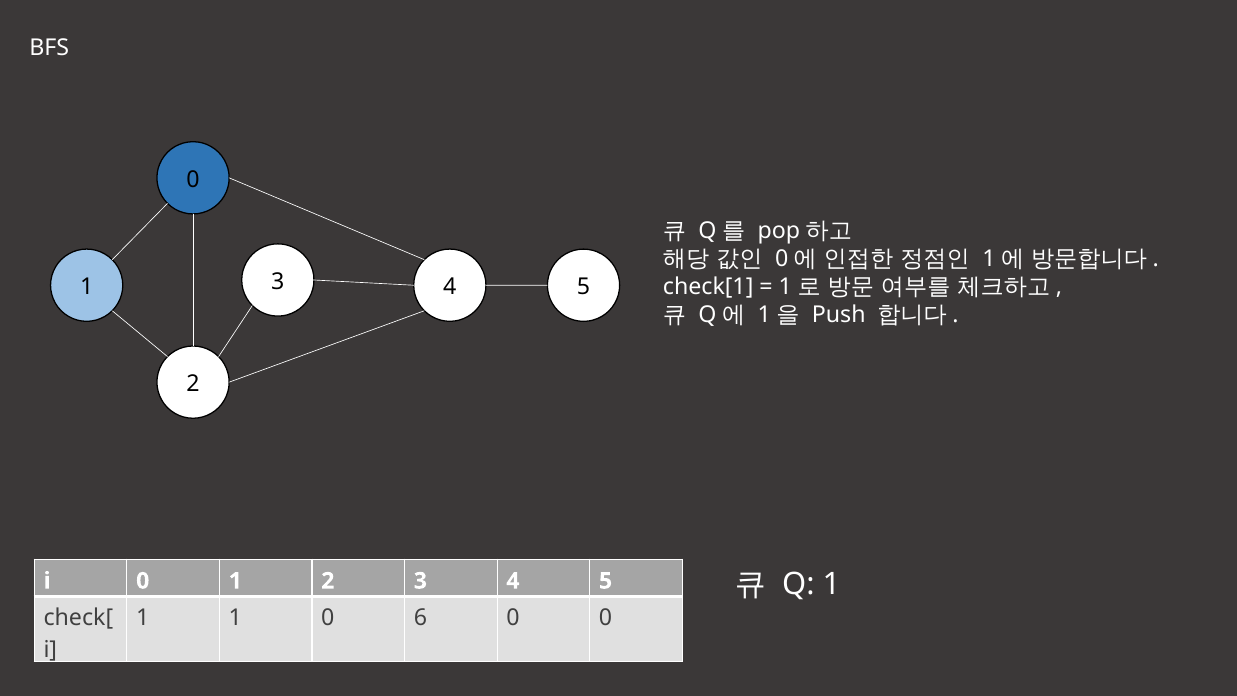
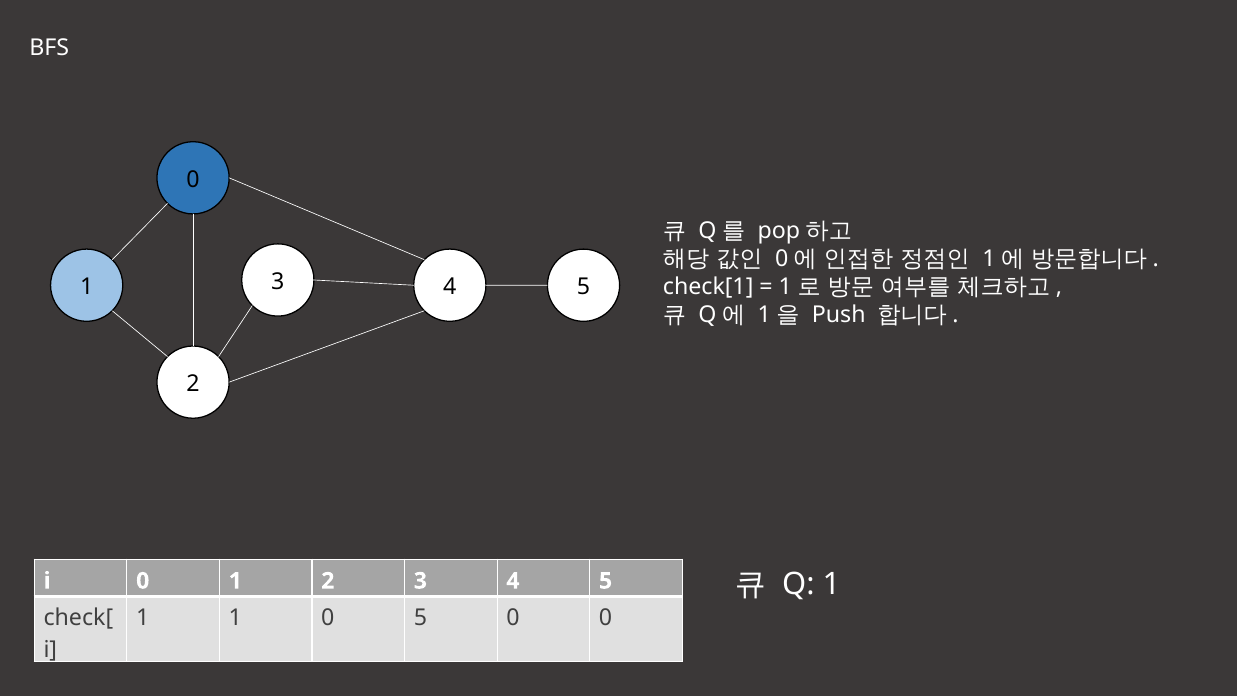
0 6: 6 -> 5
